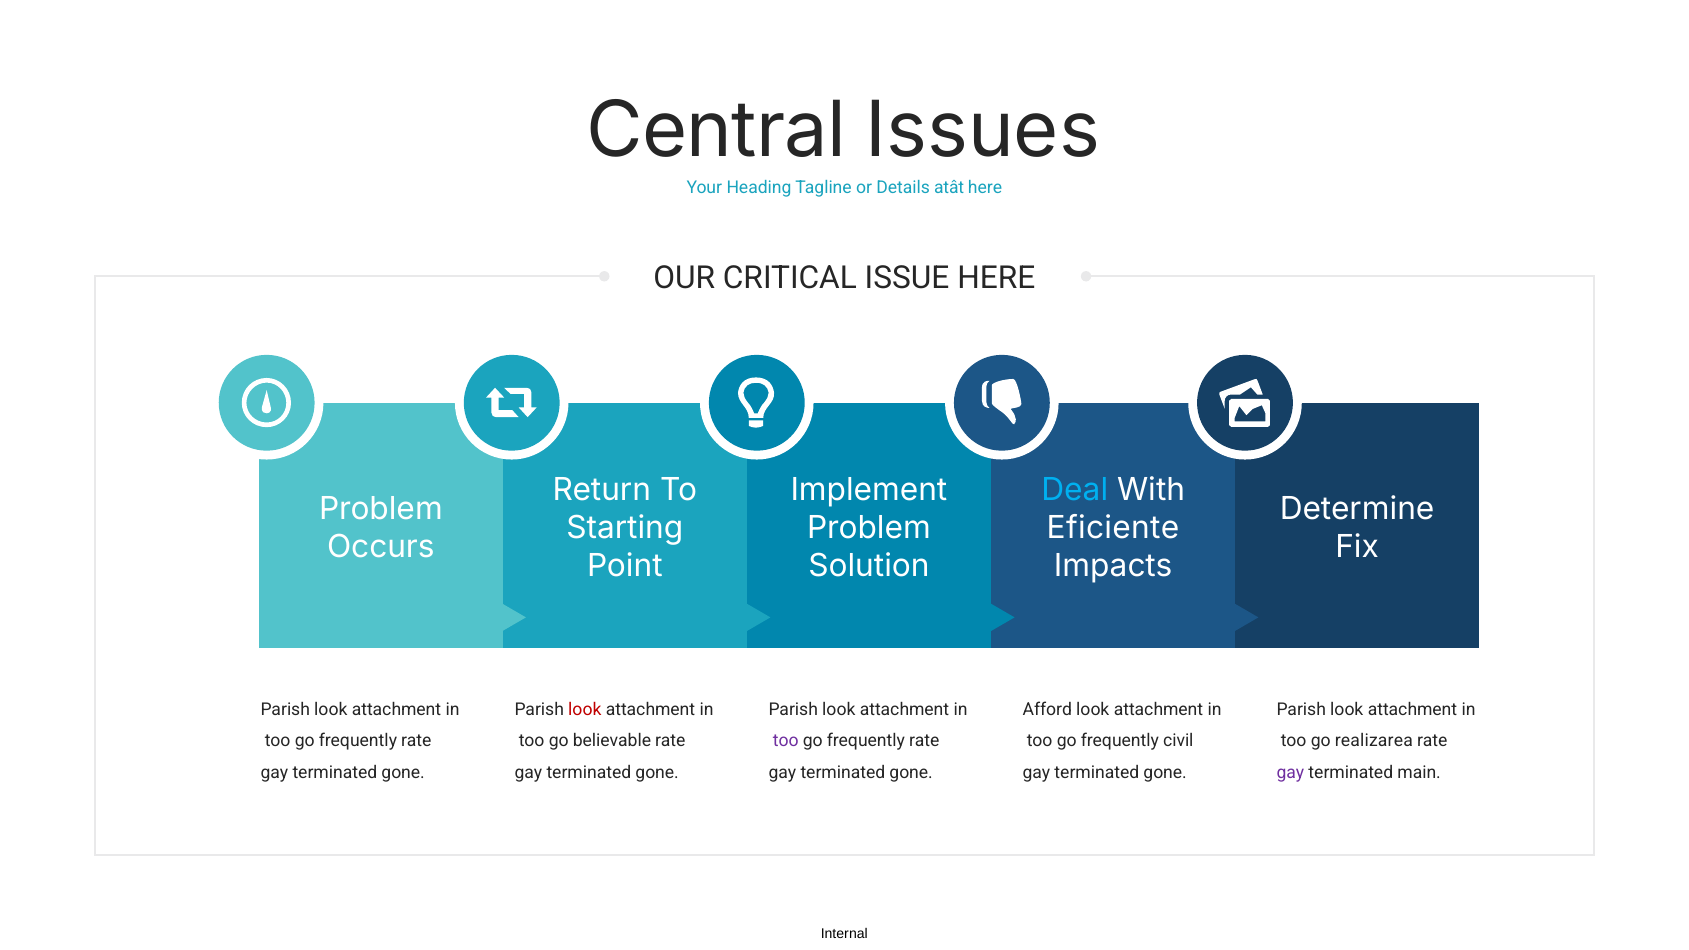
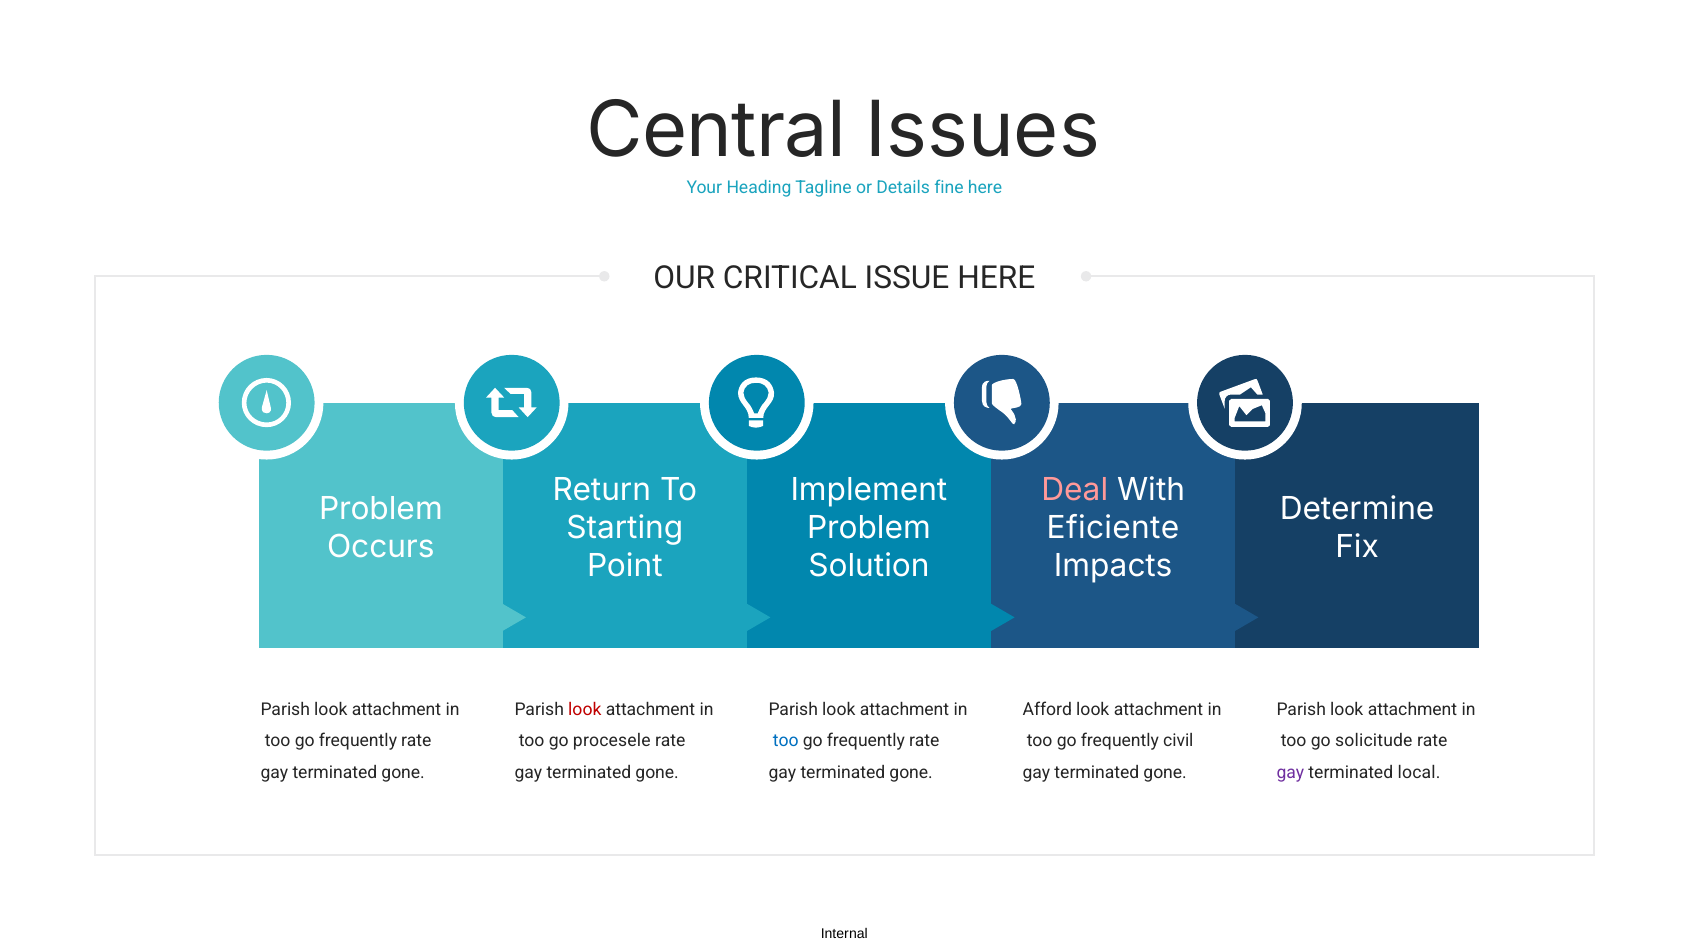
atât: atât -> fine
Deal colour: light blue -> pink
believable: believable -> procesele
too at (786, 741) colour: purple -> blue
realizarea: realizarea -> solicitude
main: main -> local
